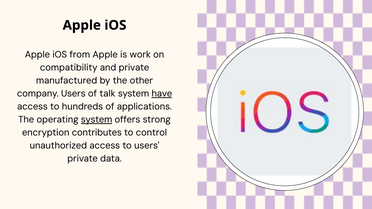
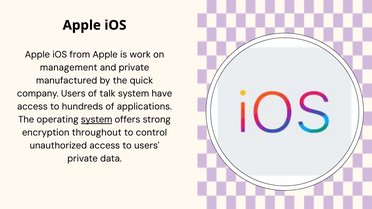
compatibility: compatibility -> management
other: other -> quick
have underline: present -> none
contributes: contributes -> throughout
